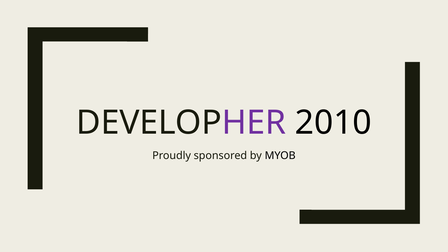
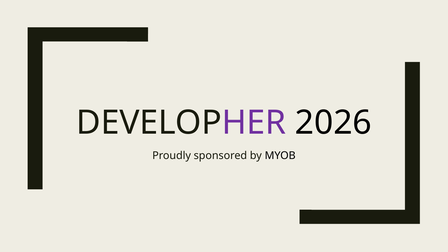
2010: 2010 -> 2026
